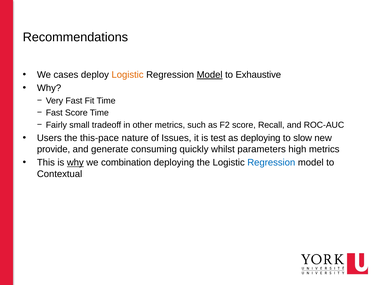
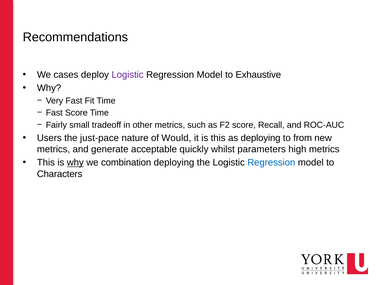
Logistic at (128, 75) colour: orange -> purple
Model at (210, 75) underline: present -> none
this-pace: this-pace -> just-pace
Issues: Issues -> Would
is test: test -> this
slow: slow -> from
provide at (54, 149): provide -> metrics
consuming: consuming -> acceptable
Contextual: Contextual -> Characters
